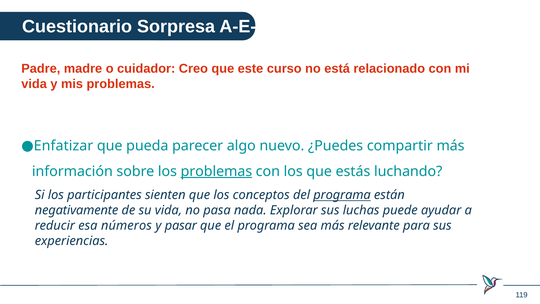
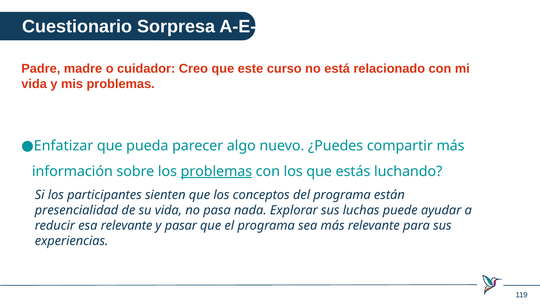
programa at (342, 195) underline: present -> none
negativamente: negativamente -> presencialidad
esa números: números -> relevante
